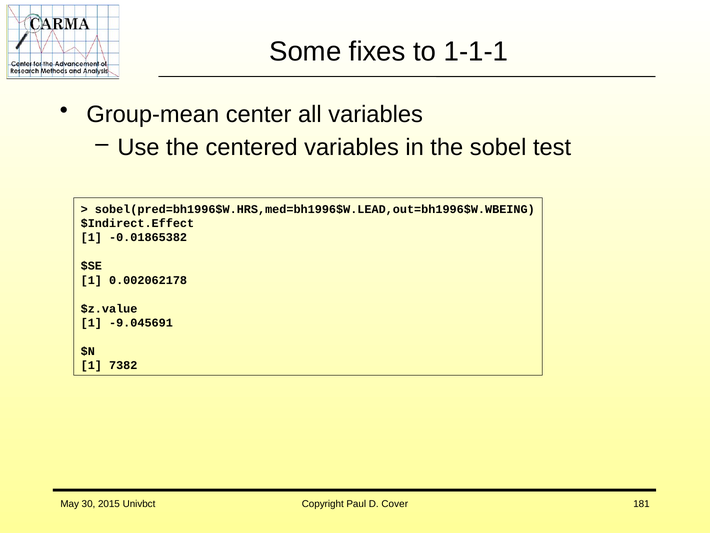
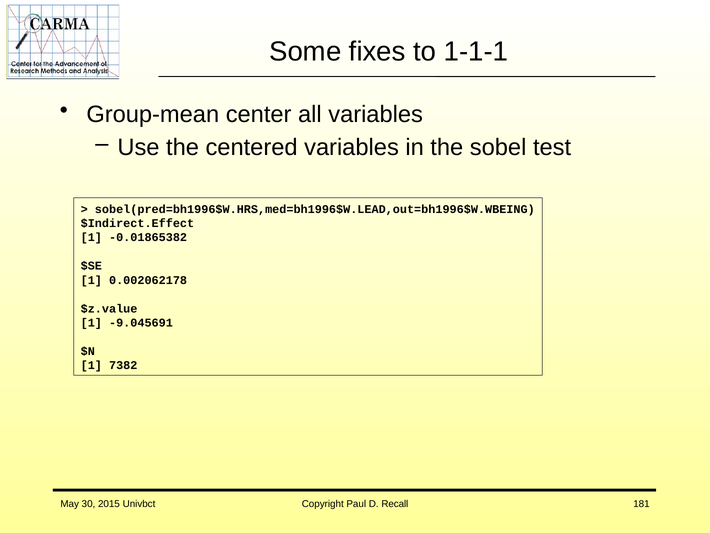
Cover: Cover -> Recall
